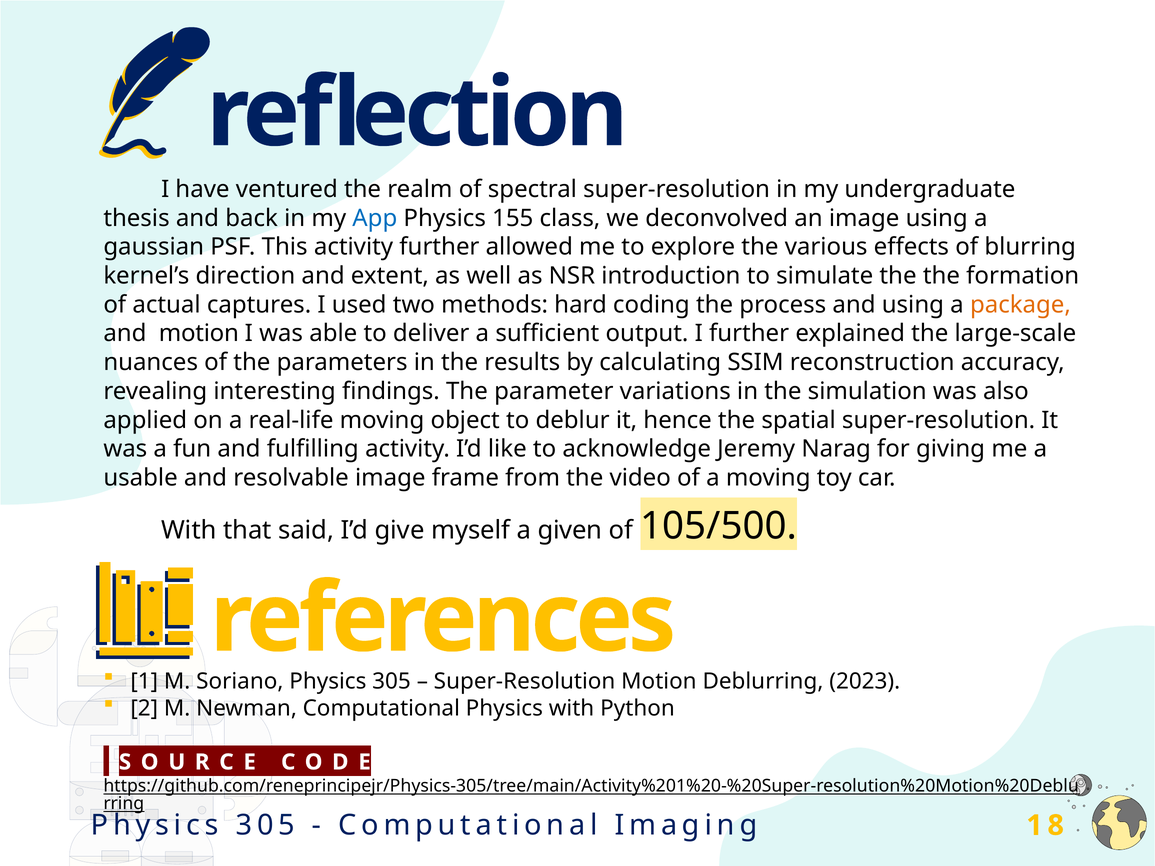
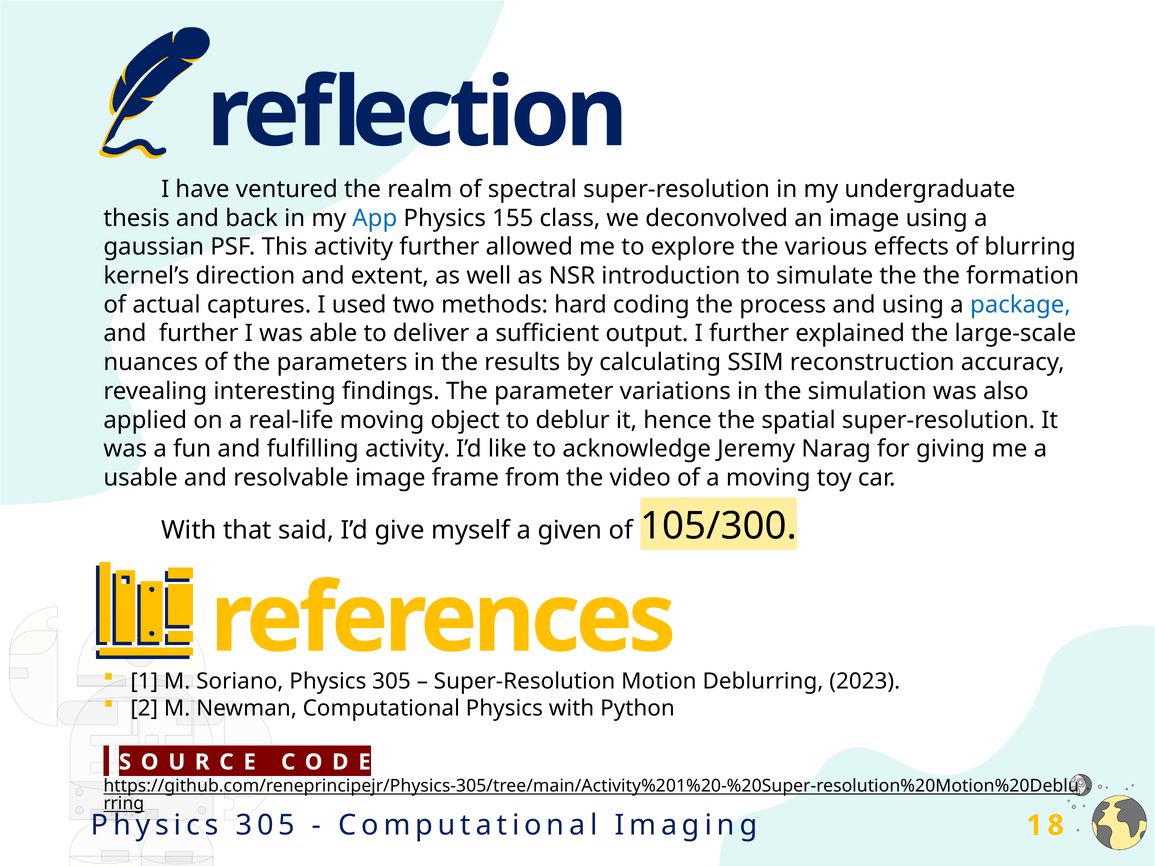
package colour: orange -> blue
and motion: motion -> further
105/500: 105/500 -> 105/300
